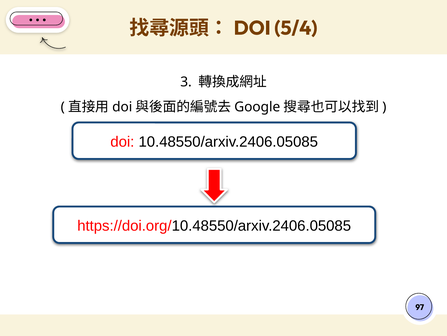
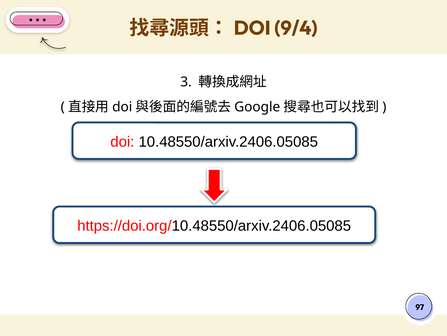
5/4: 5/4 -> 9/4
